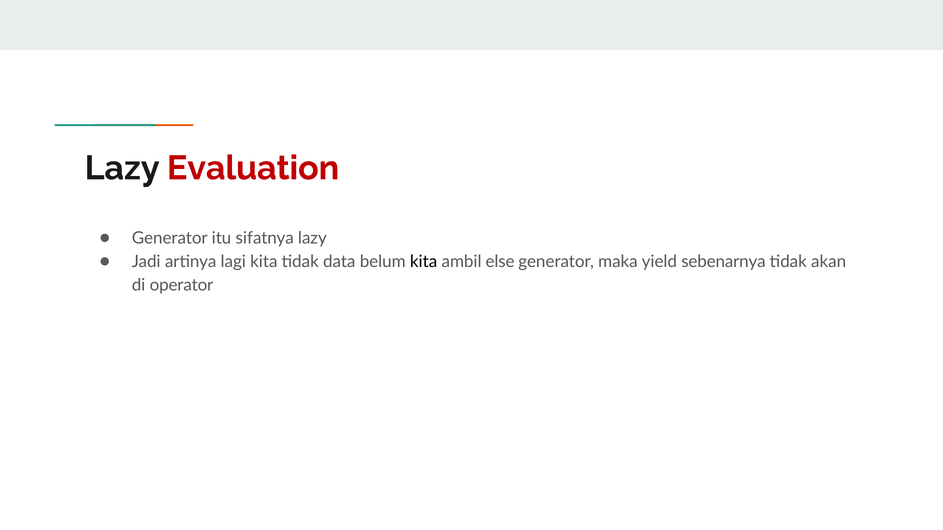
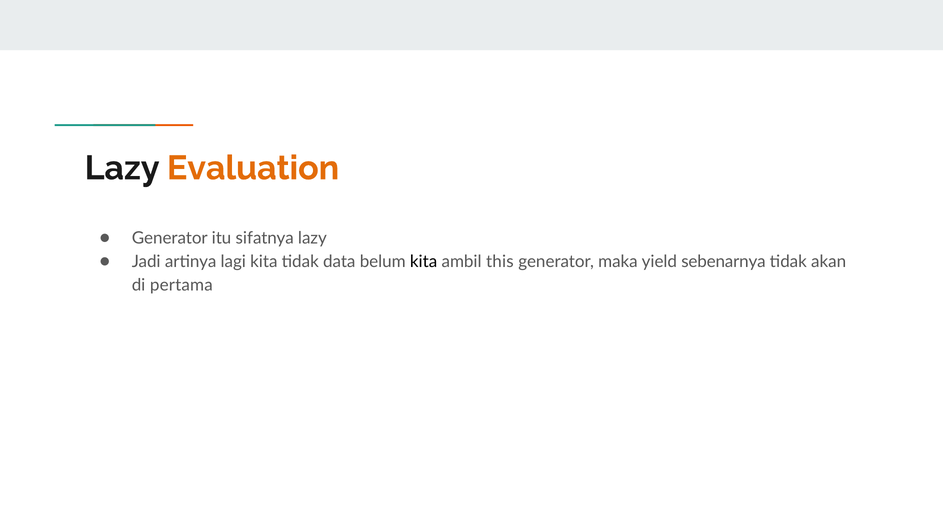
Evaluation colour: red -> orange
else: else -> this
operator: operator -> pertama
